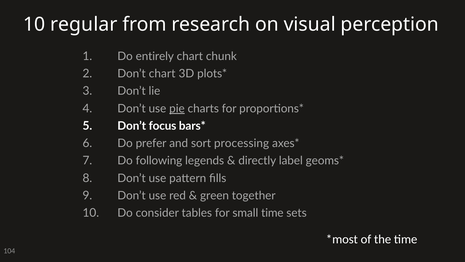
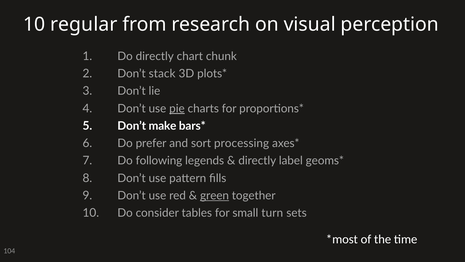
Do entirely: entirely -> directly
Don’t chart: chart -> stack
focus: focus -> make
green underline: none -> present
small time: time -> turn
